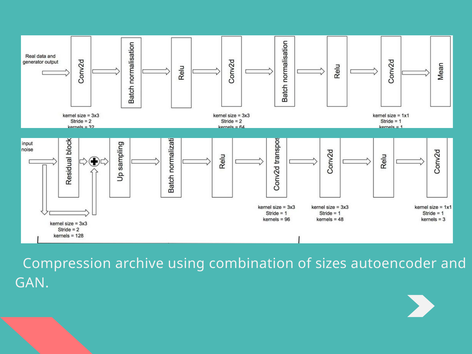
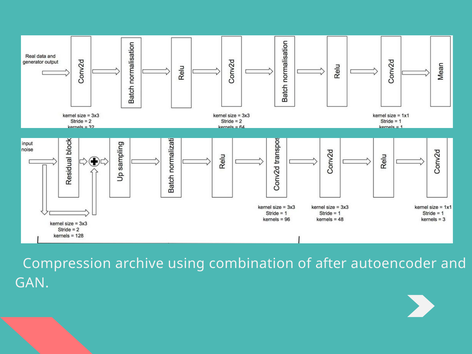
sizes: sizes -> after
